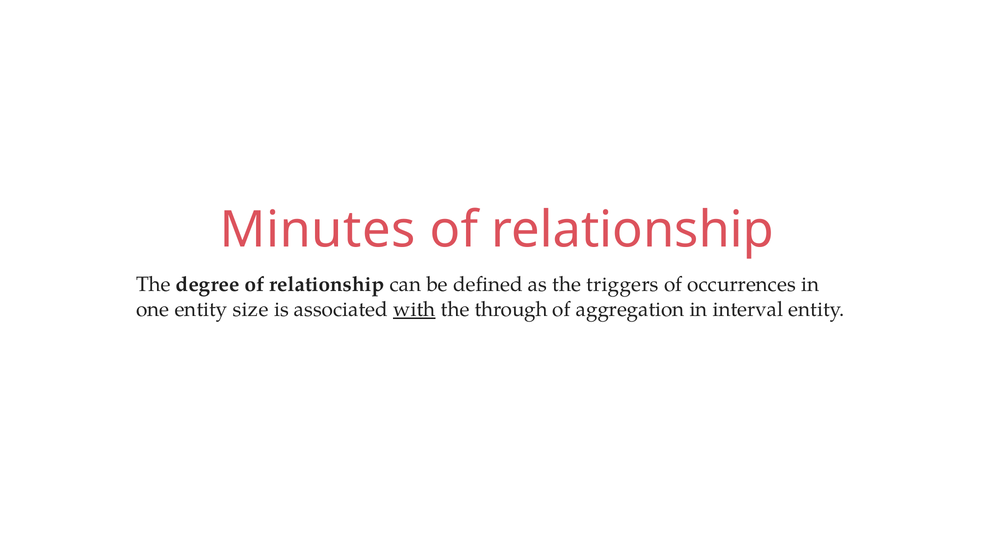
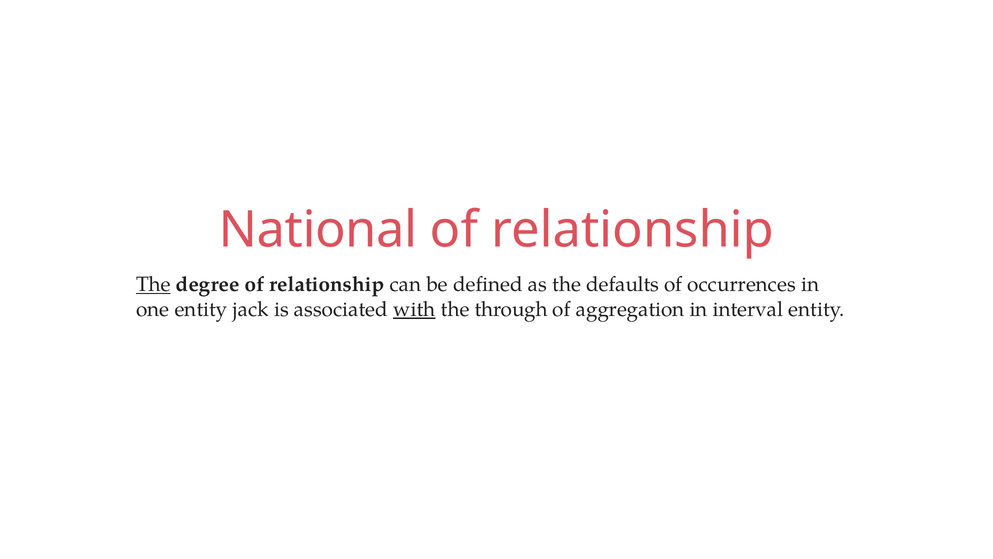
Minutes: Minutes -> National
The at (153, 284) underline: none -> present
triggers: triggers -> defaults
size: size -> jack
